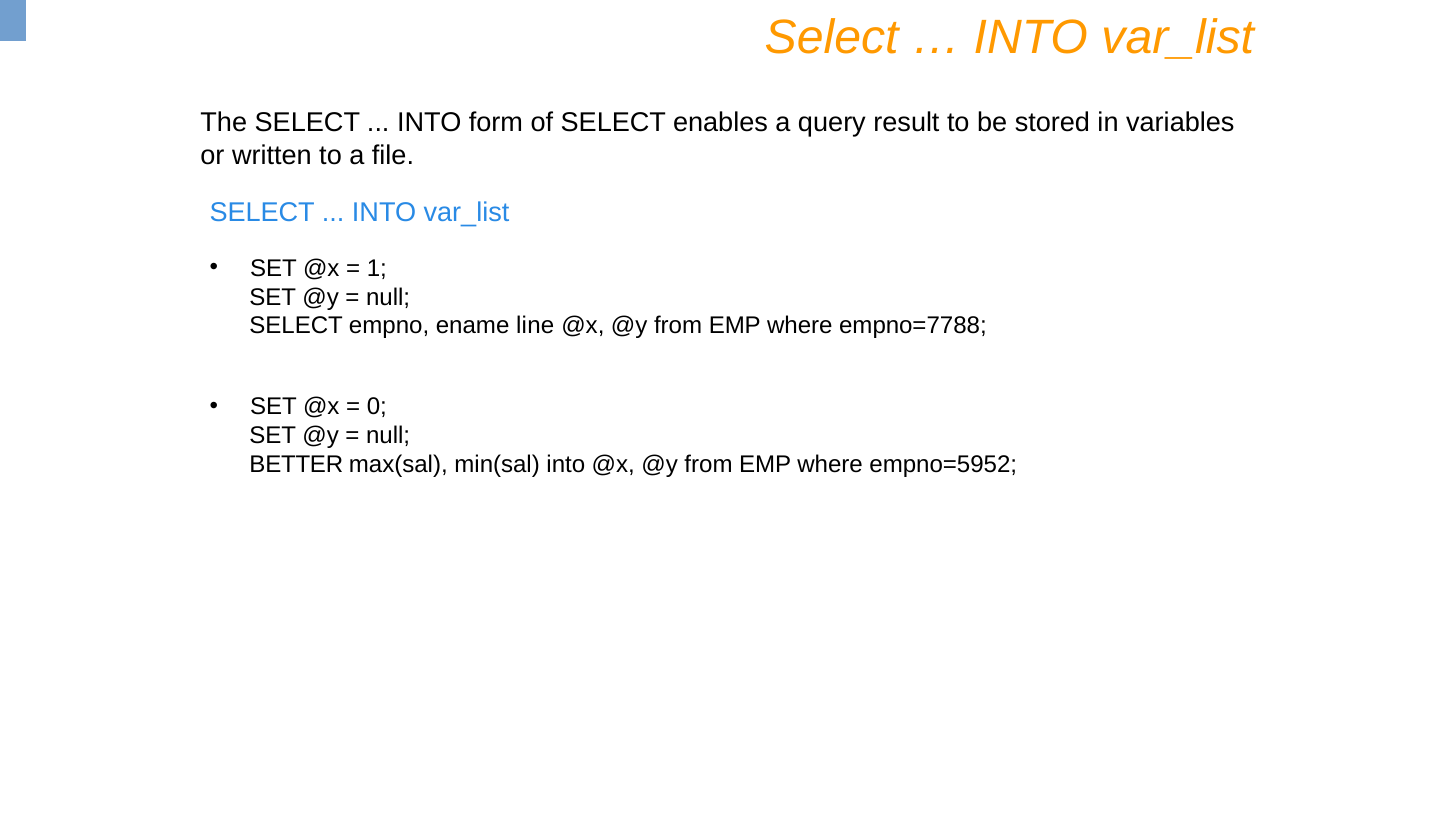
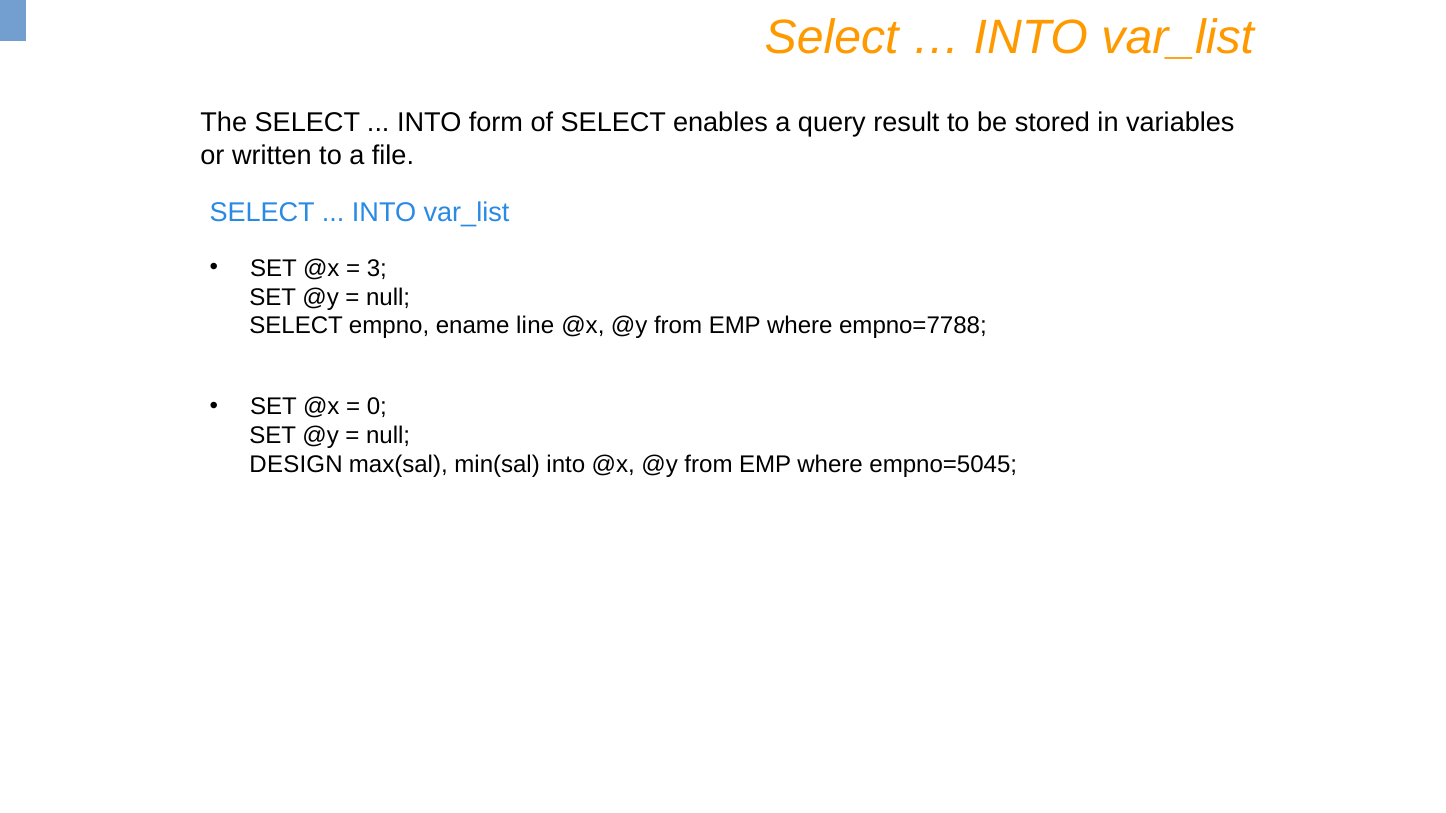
1: 1 -> 3
BETTER: BETTER -> DESIGN
empno=5952: empno=5952 -> empno=5045
